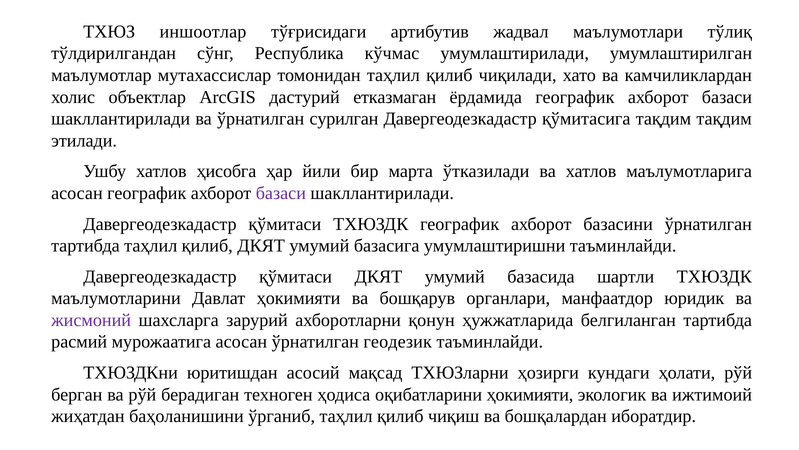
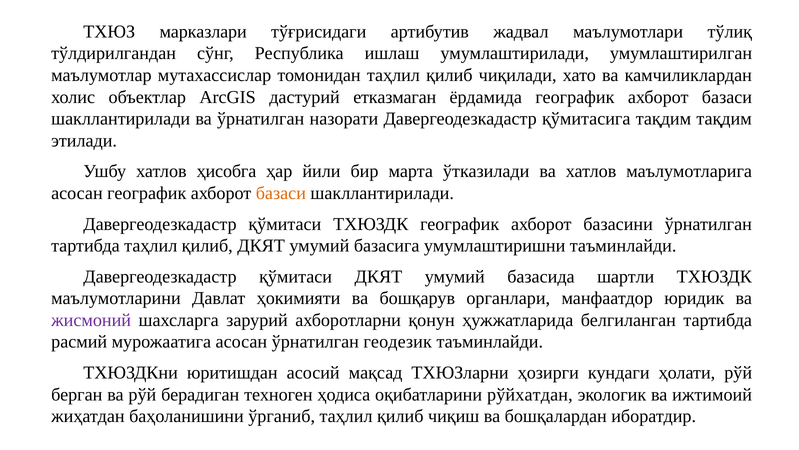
иншоотлар: иншоотлар -> марказлари
кўчмас: кўчмас -> ишлаш
сурилган: сурилган -> назорати
базаси at (281, 193) colour: purple -> orange
оқибатларини ҳокимияти: ҳокимияти -> рўйхатдан
